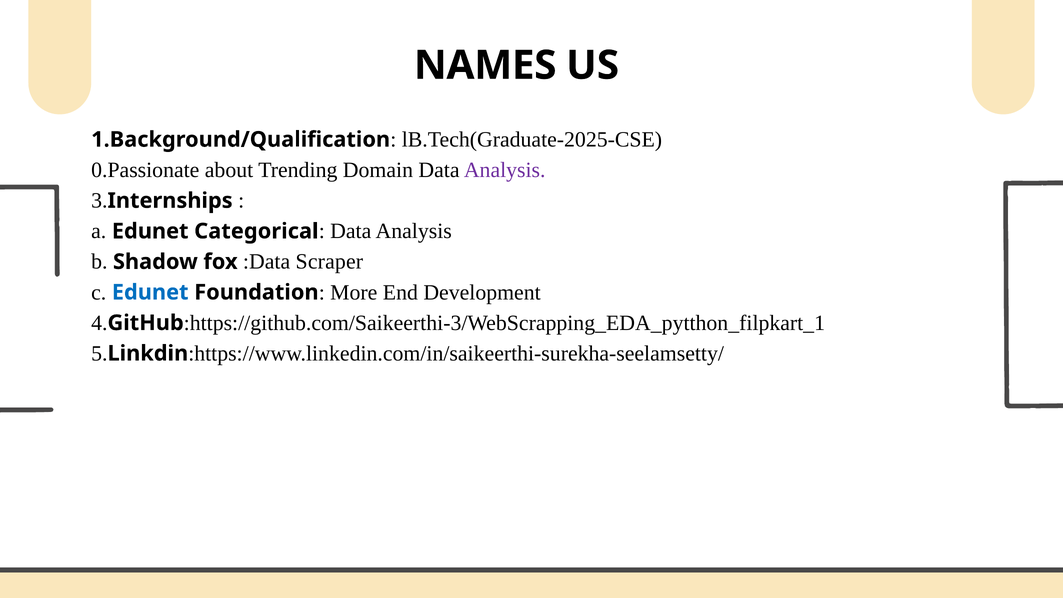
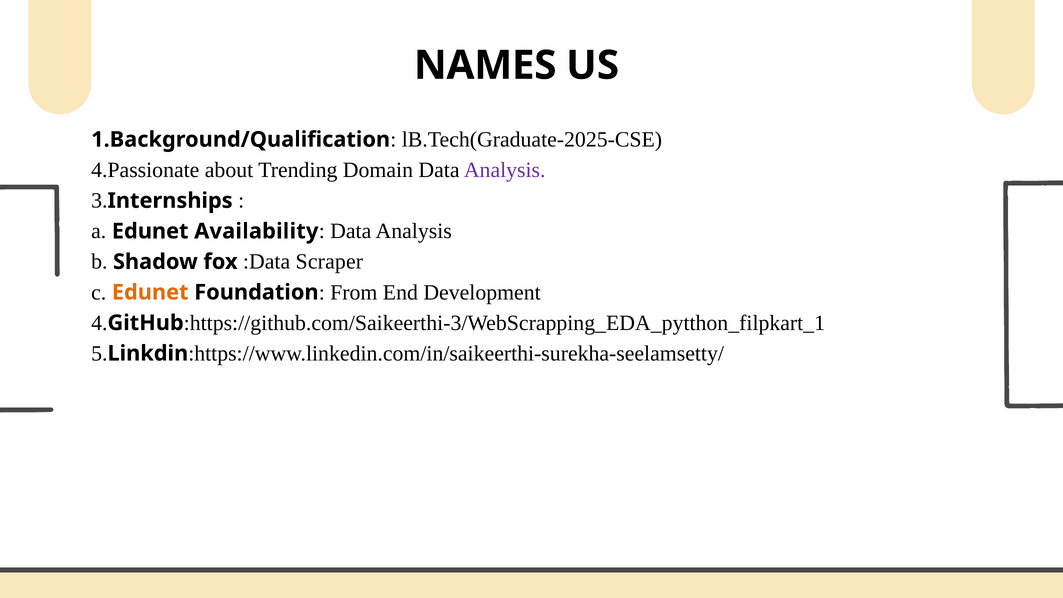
0.Passionate: 0.Passionate -> 4.Passionate
Categorical: Categorical -> Availability
Edunet at (150, 292) colour: blue -> orange
More: More -> From
